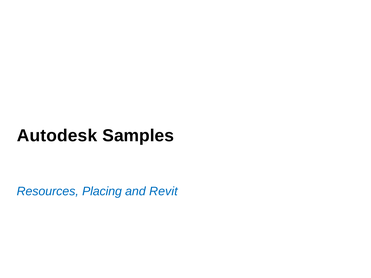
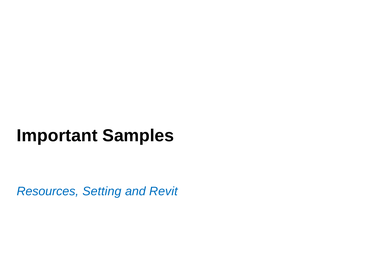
Autodesk: Autodesk -> Important
Placing: Placing -> Setting
